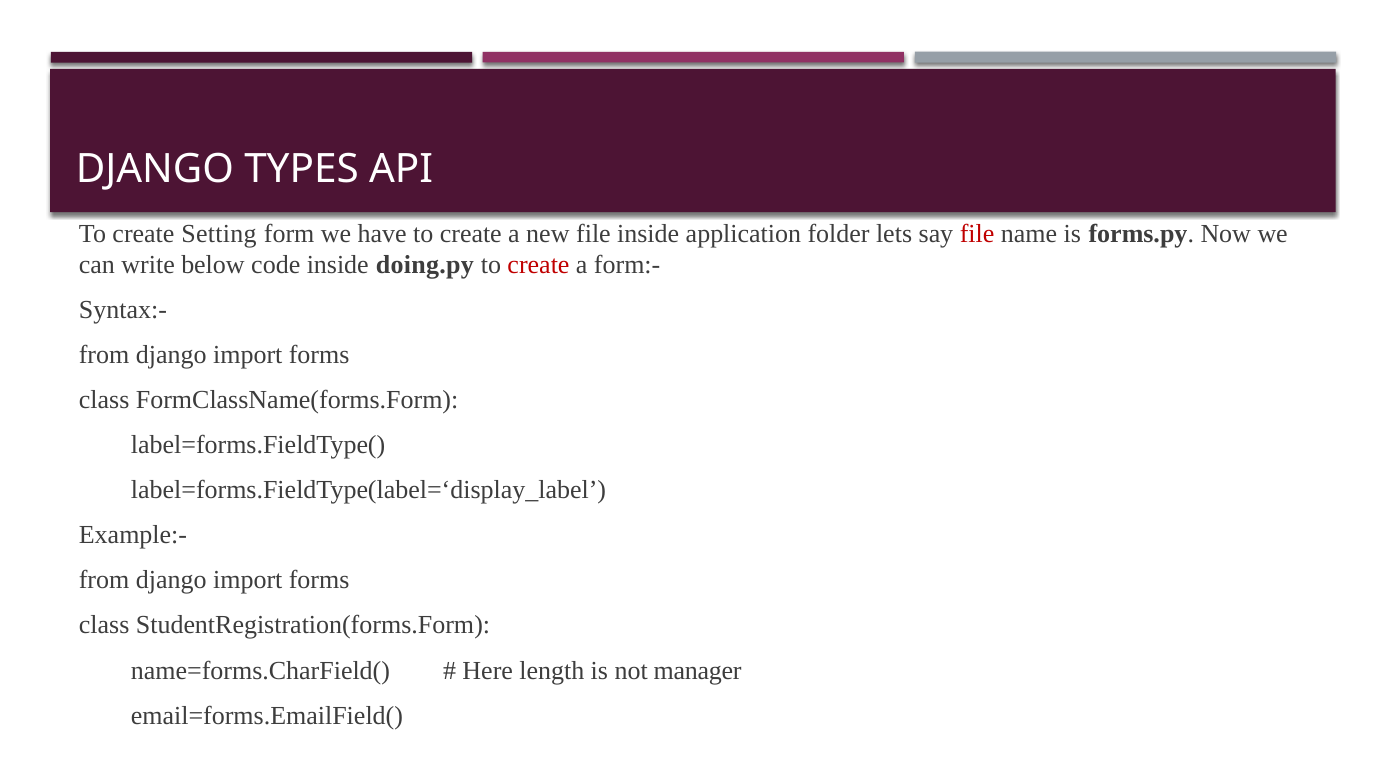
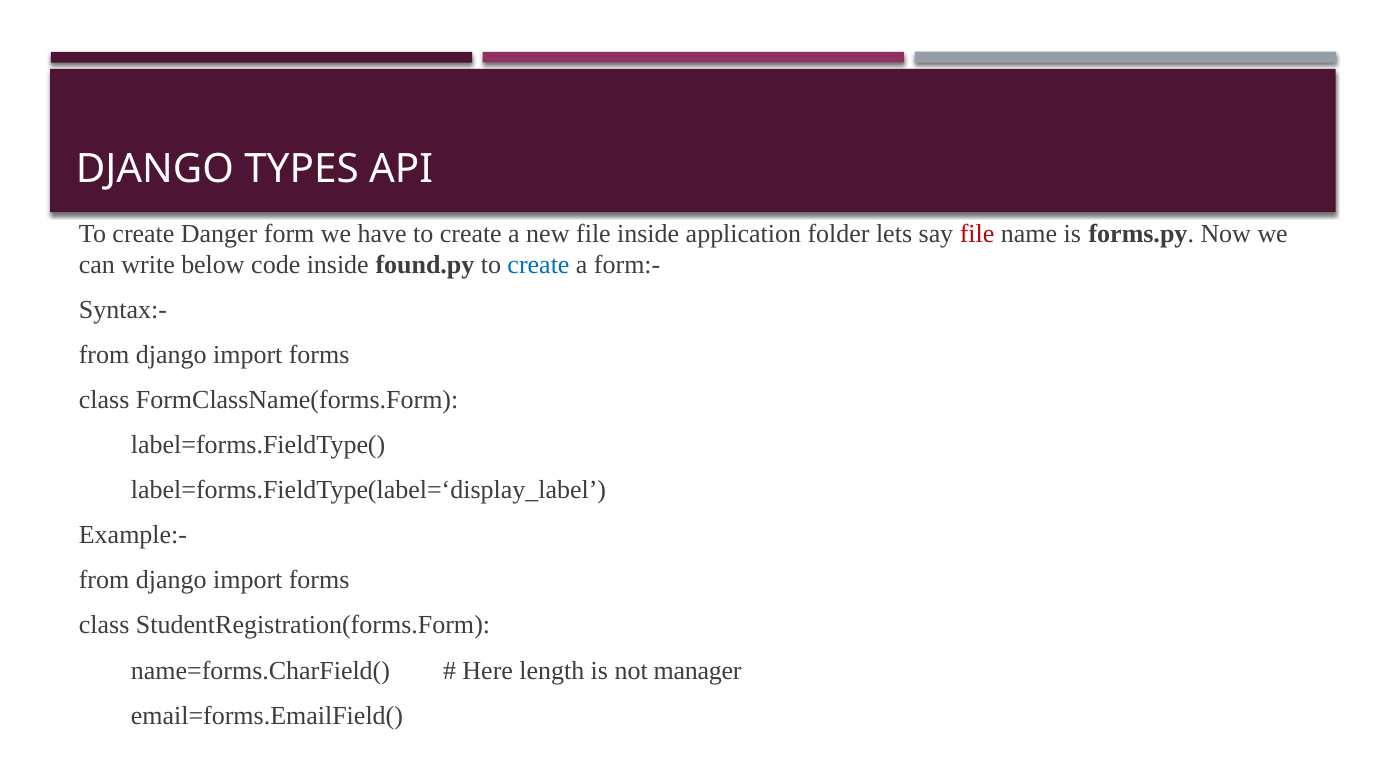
Setting: Setting -> Danger
doing.py: doing.py -> found.py
create at (538, 265) colour: red -> blue
